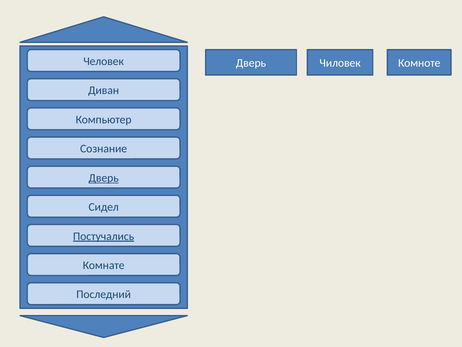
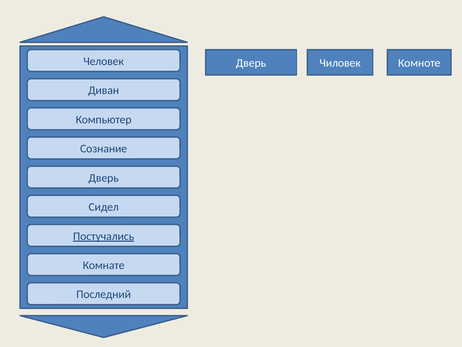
Дверь at (104, 178) underline: present -> none
